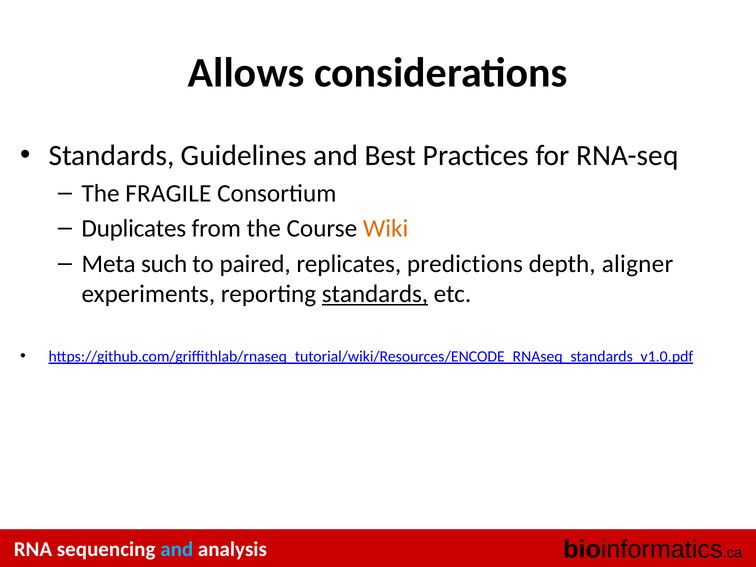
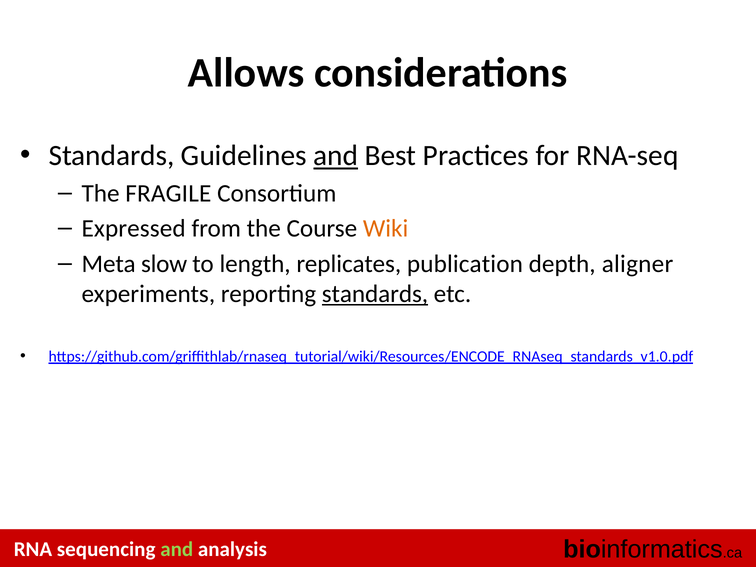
and at (336, 156) underline: none -> present
Duplicates: Duplicates -> Expressed
such: such -> slow
paired: paired -> length
predictions: predictions -> publication
and at (177, 549) colour: light blue -> light green
